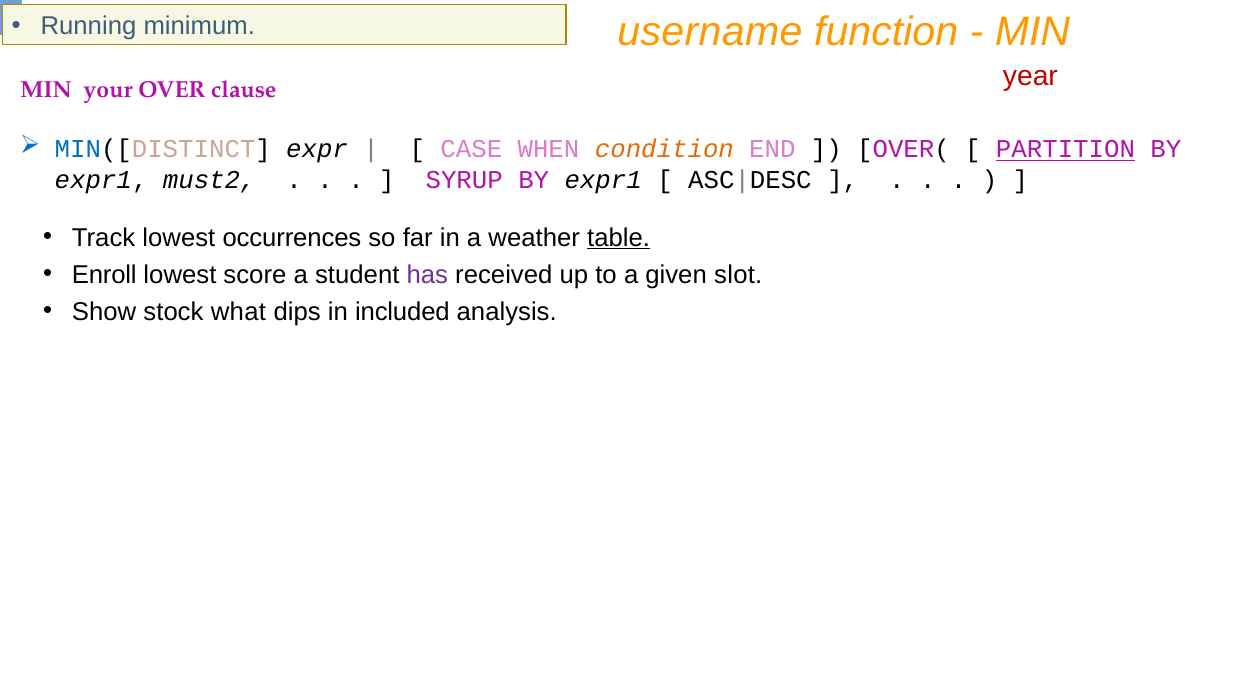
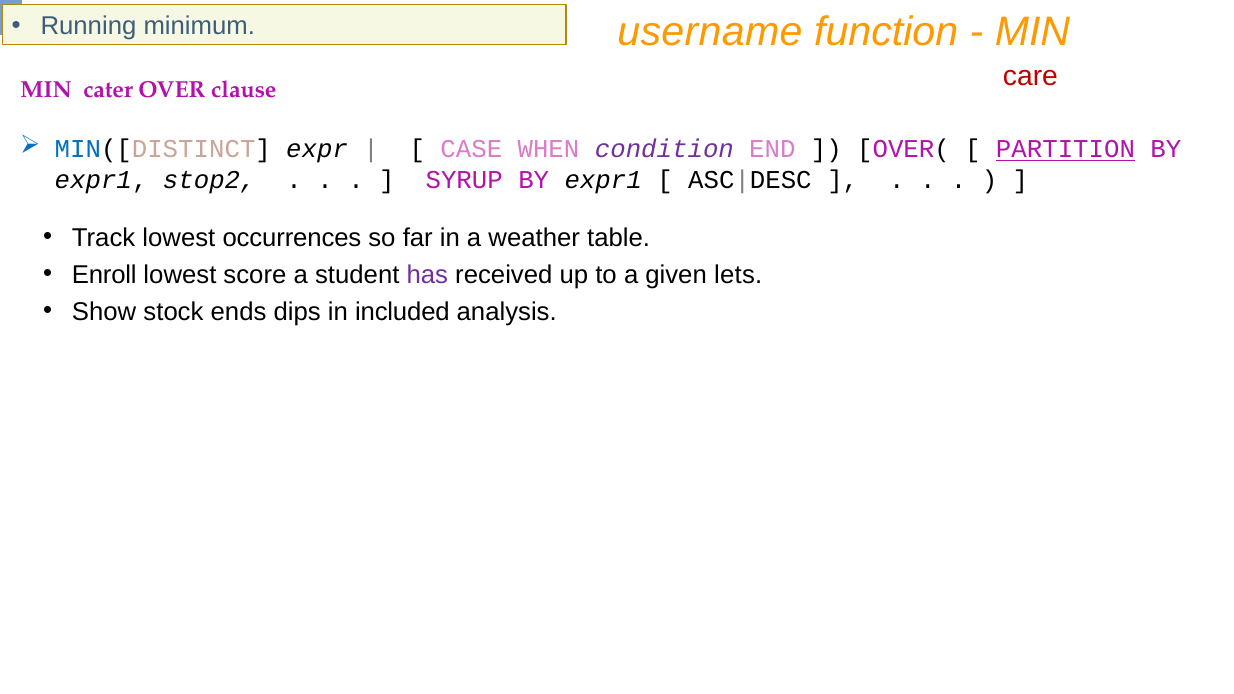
year: year -> care
your: your -> cater
condition colour: orange -> purple
must2: must2 -> stop2
table underline: present -> none
slot: slot -> lets
what: what -> ends
